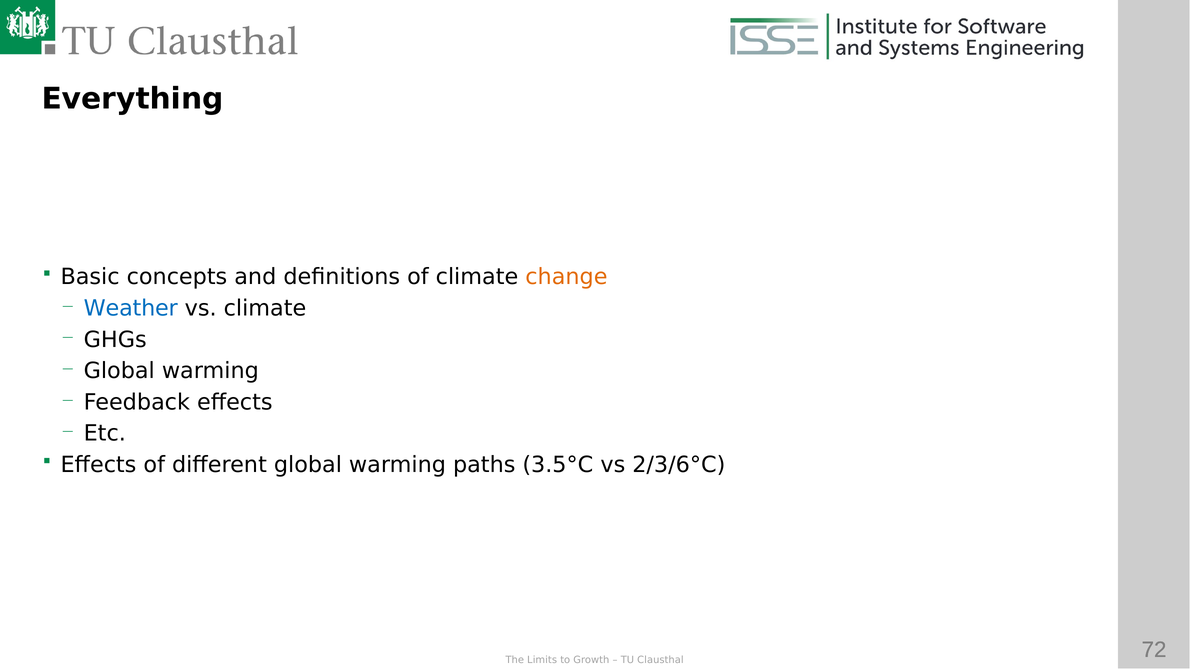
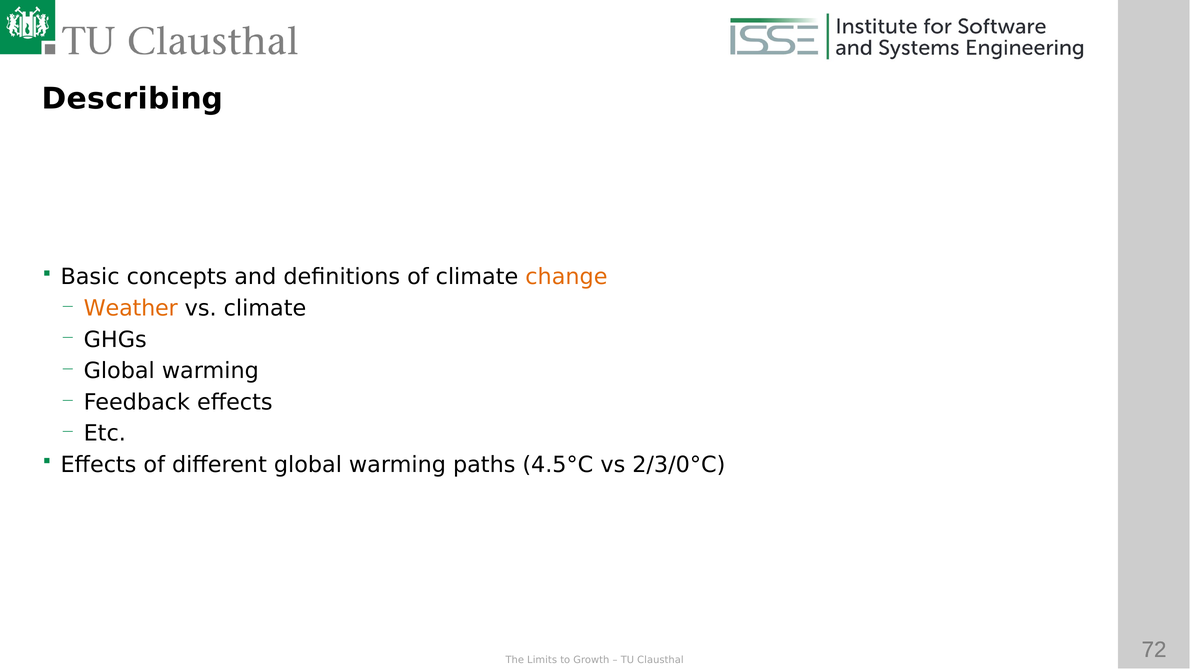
Everything: Everything -> Describing
Weather colour: blue -> orange
3.5°C: 3.5°C -> 4.5°C
2/3/6°C: 2/3/6°C -> 2/3/0°C
